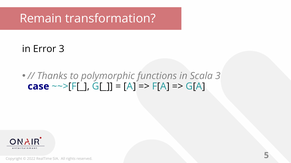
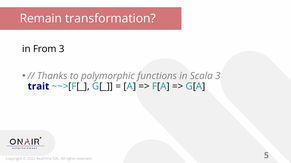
Error: Error -> From
case: case -> trait
